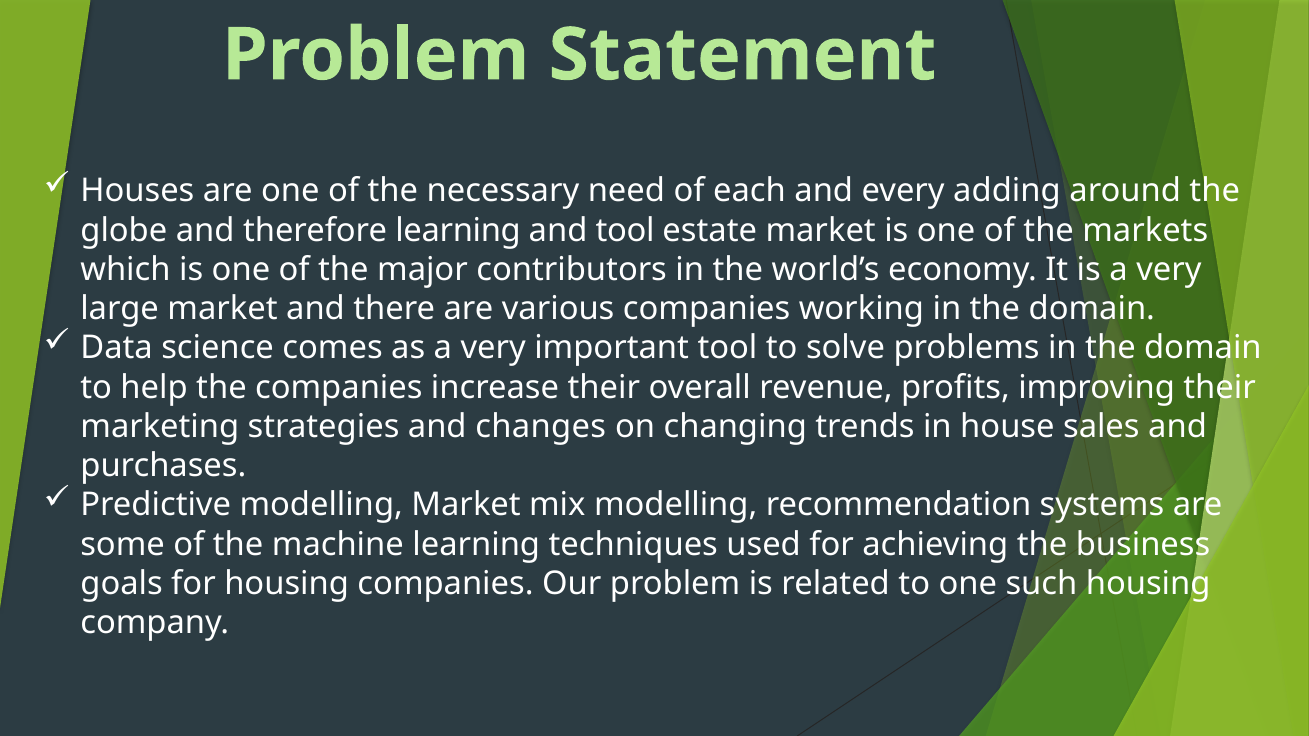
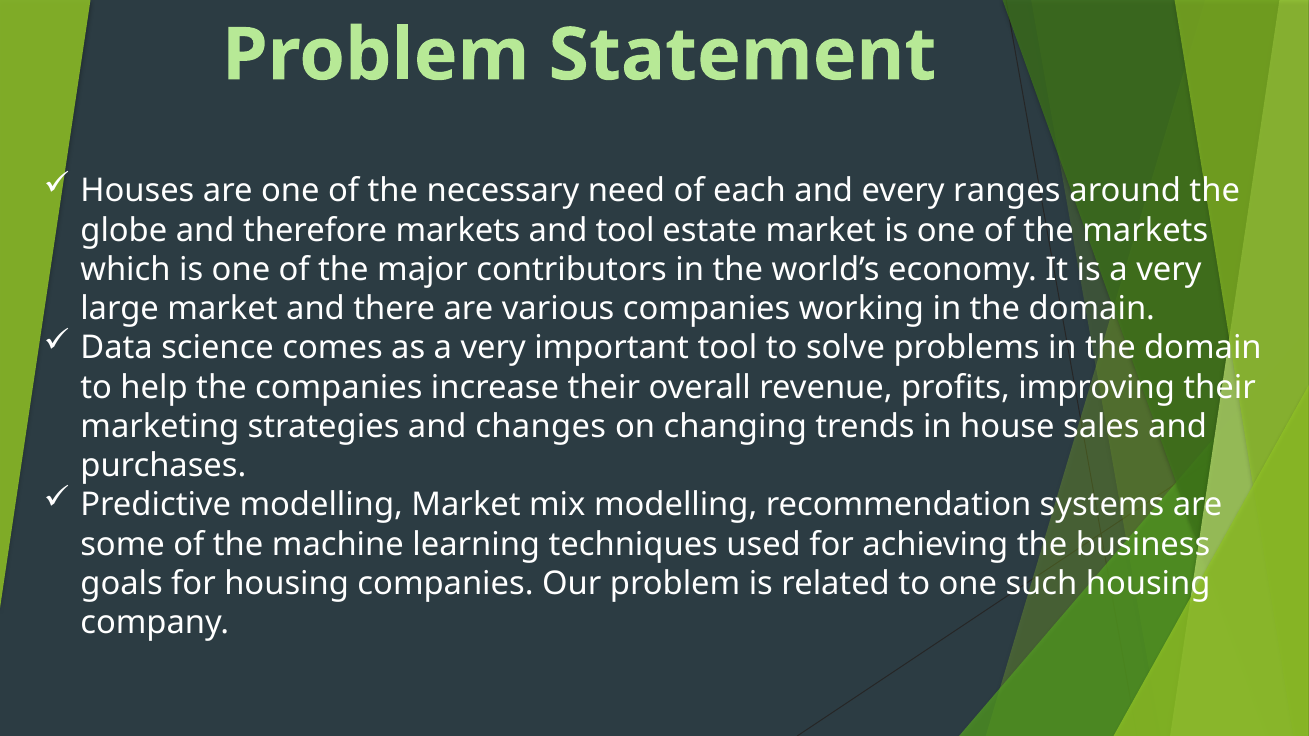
adding: adding -> ranges
therefore learning: learning -> markets
